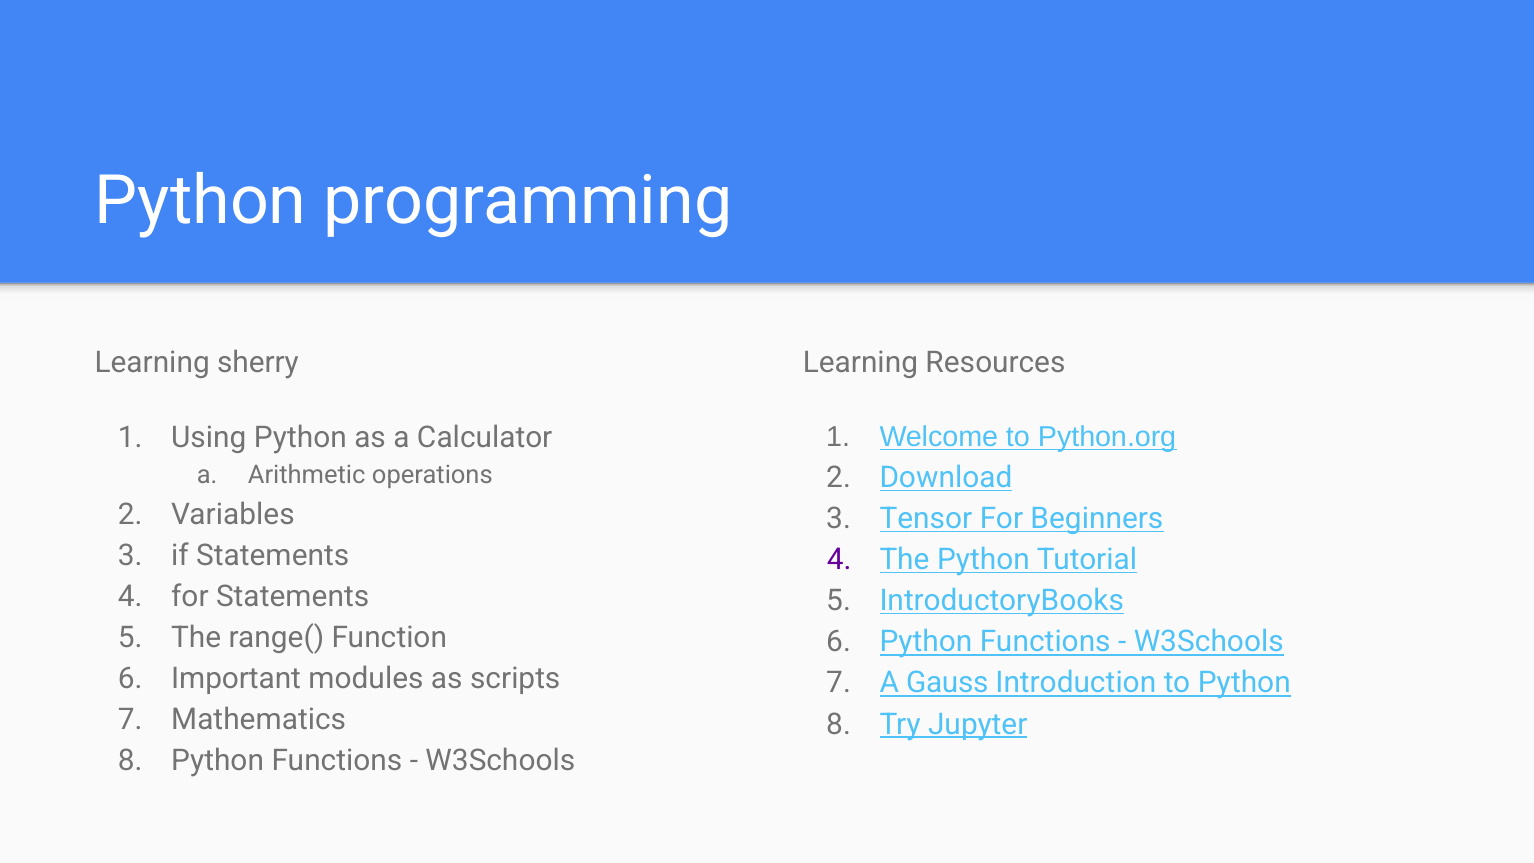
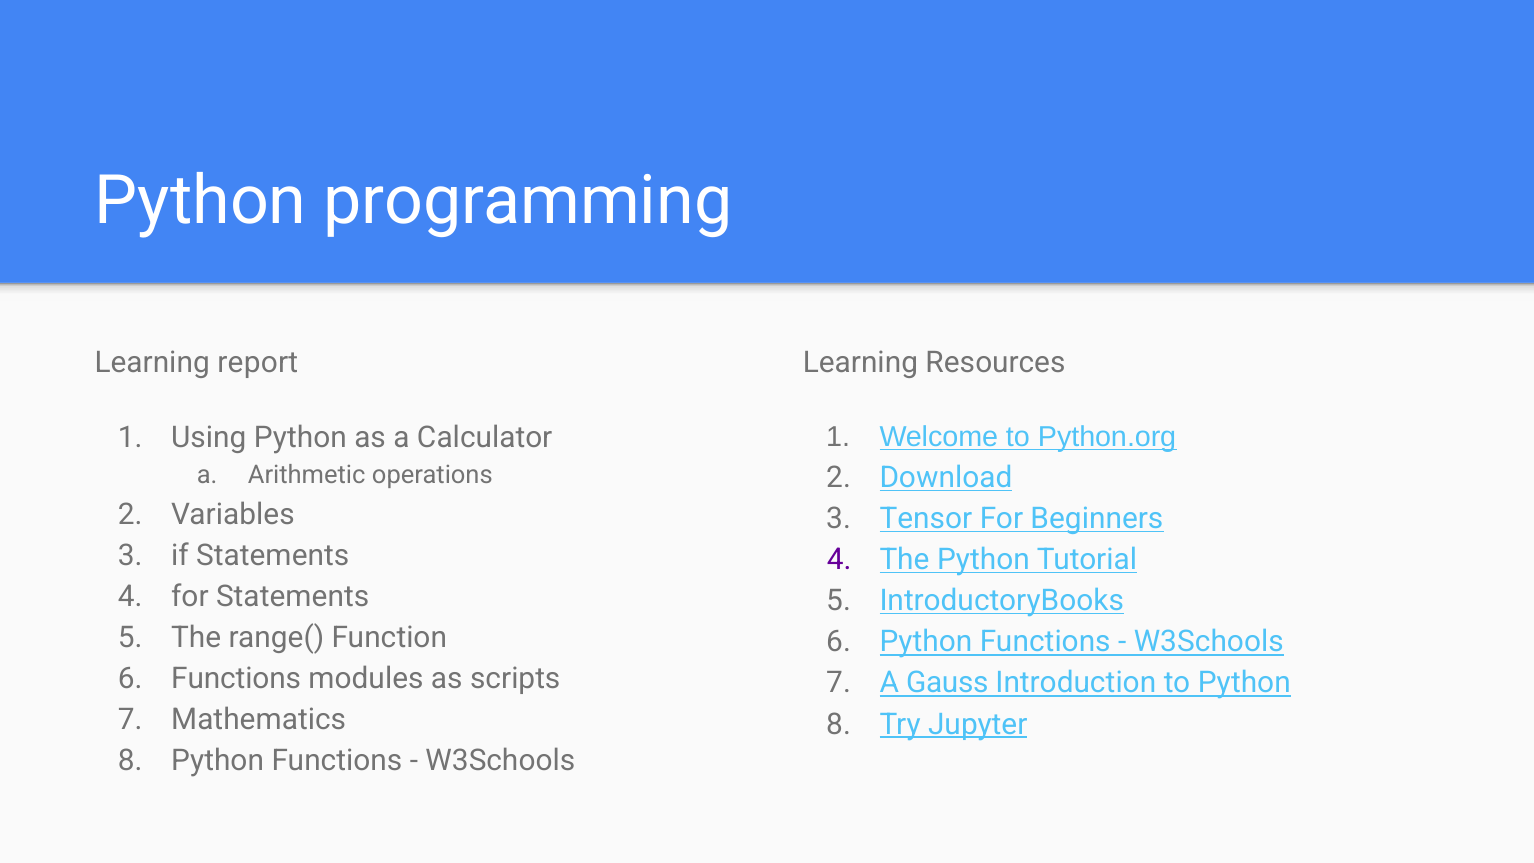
sherry: sherry -> report
Important at (236, 679): Important -> Functions
